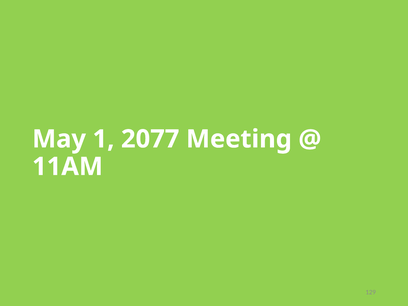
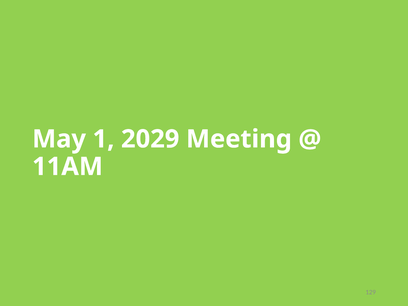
2077: 2077 -> 2029
